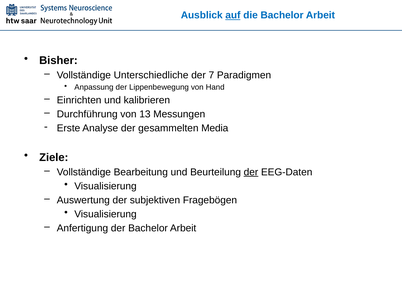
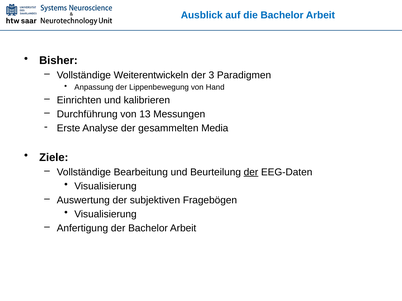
auf underline: present -> none
Unterschiedliche: Unterschiedliche -> Weiterentwickeln
7: 7 -> 3
